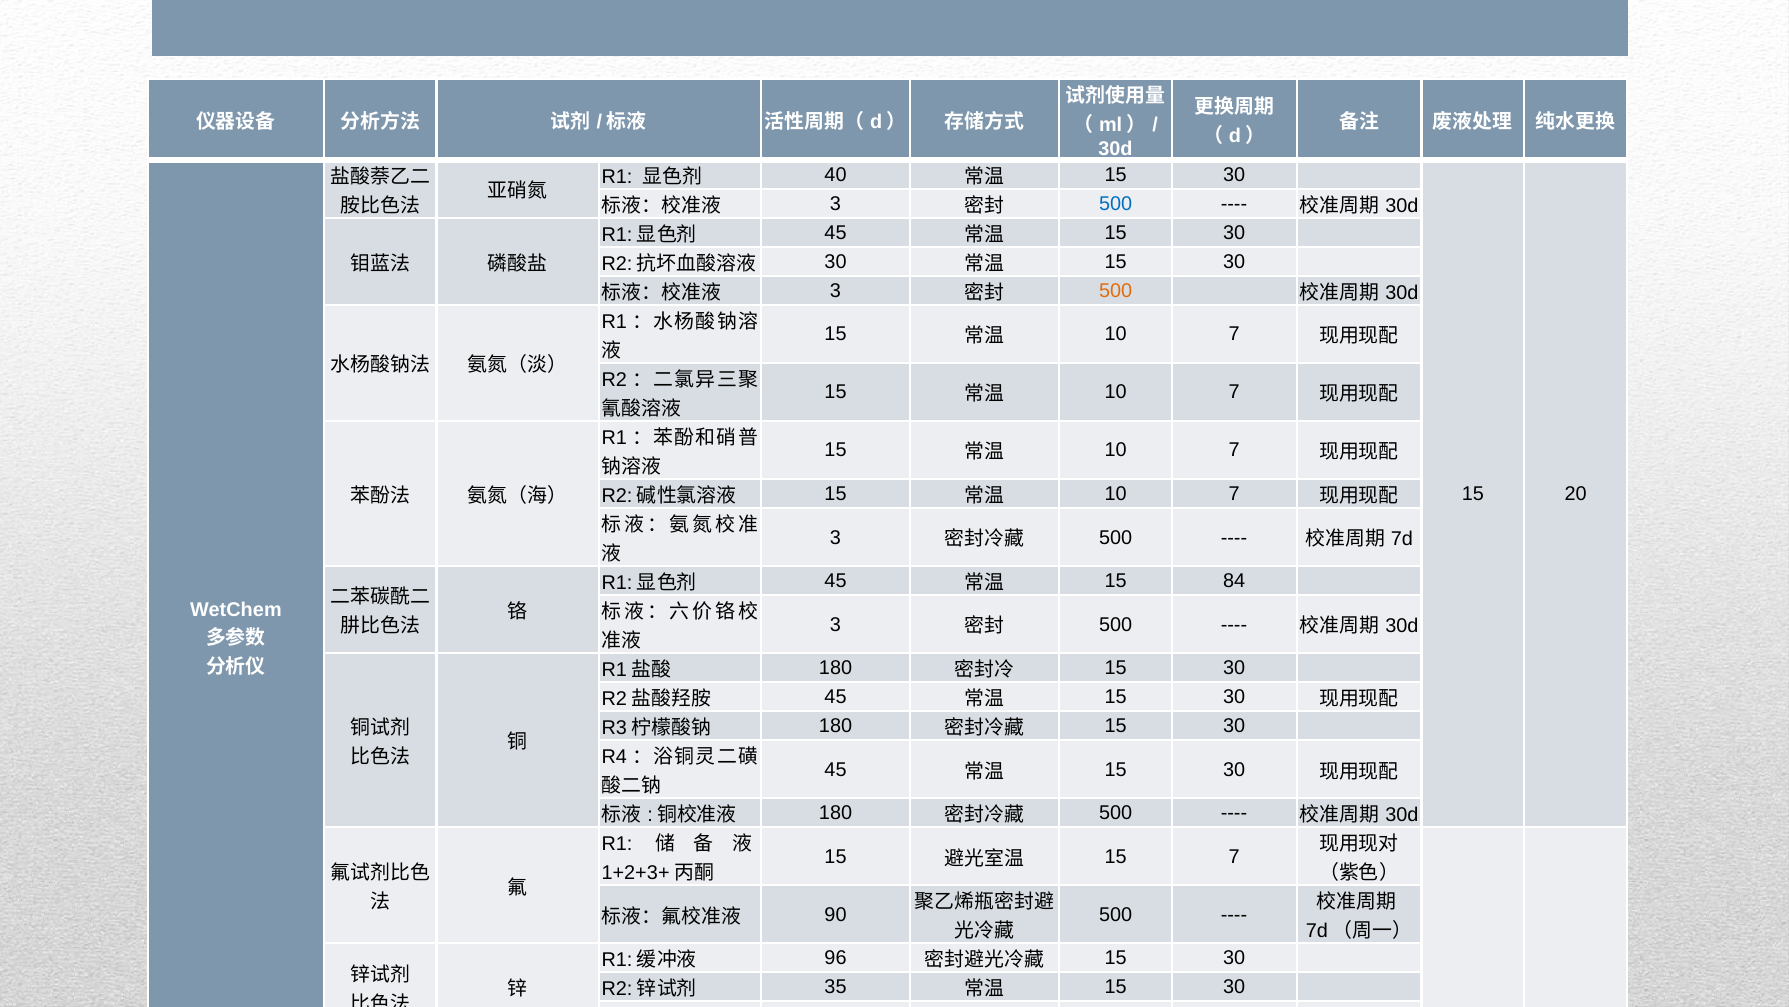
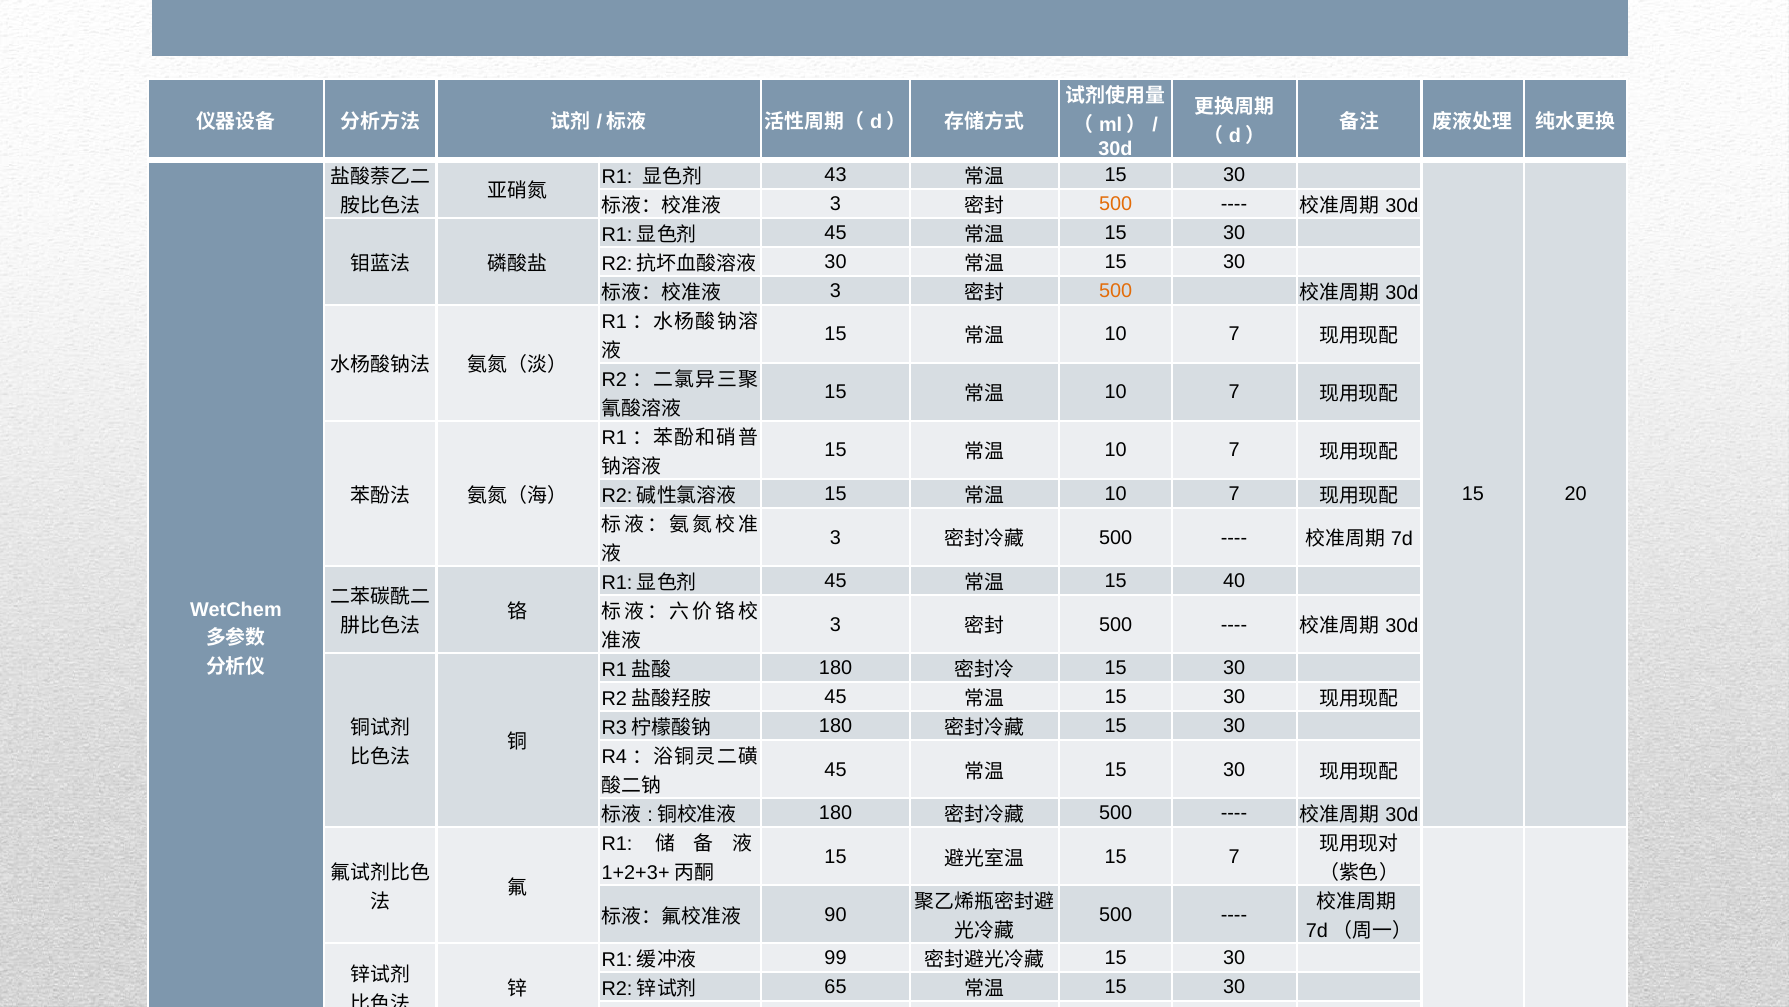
40: 40 -> 43
500 at (1116, 204) colour: blue -> orange
84: 84 -> 40
96: 96 -> 99
35: 35 -> 65
